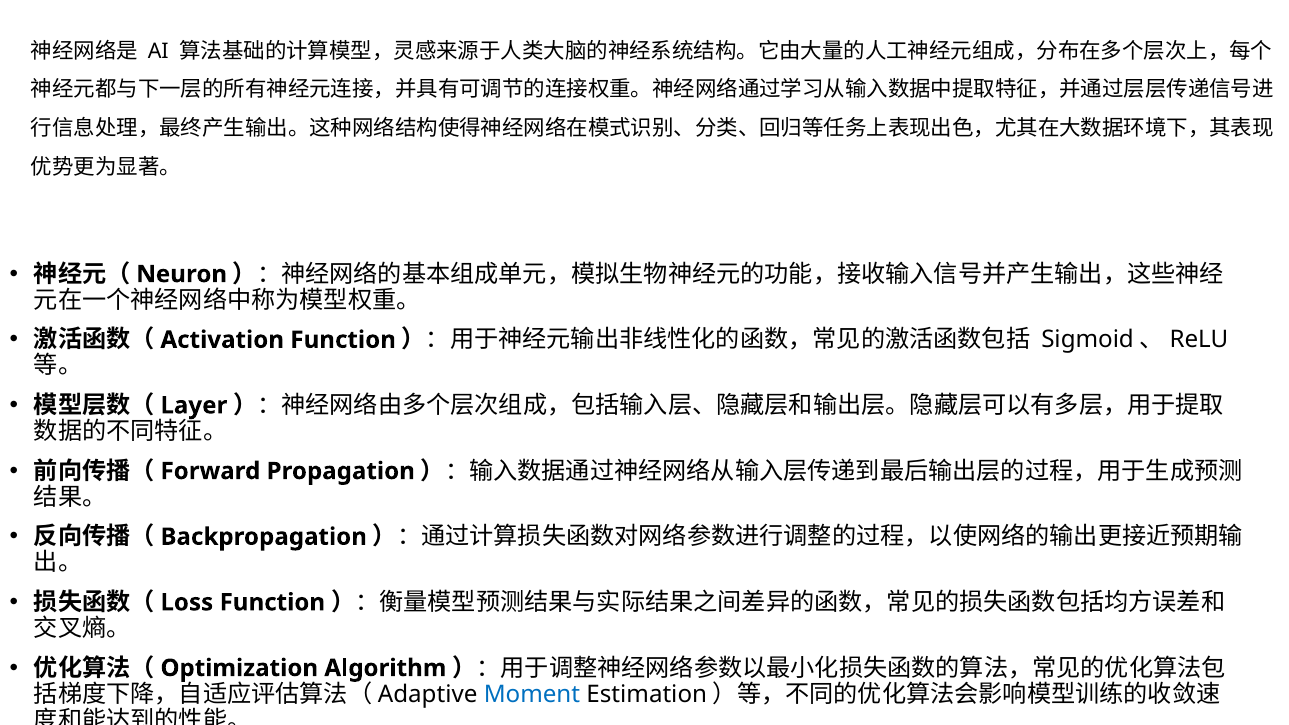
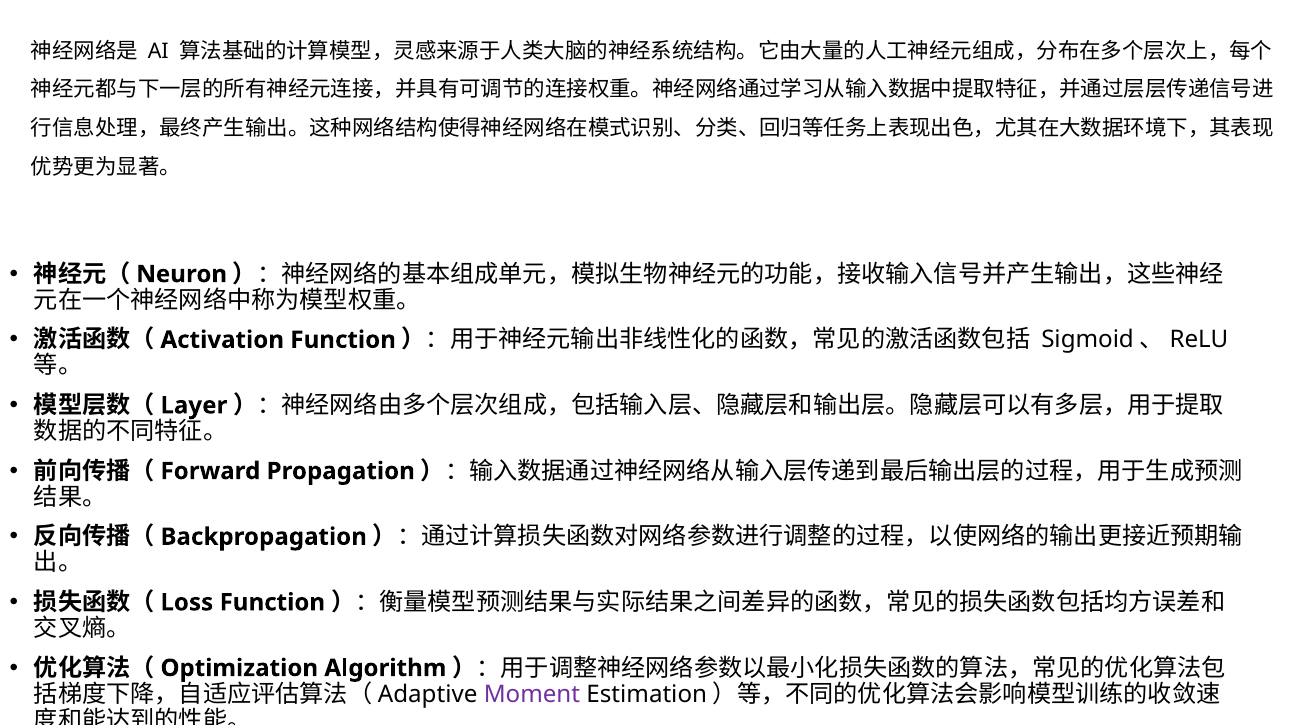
Moment colour: blue -> purple
